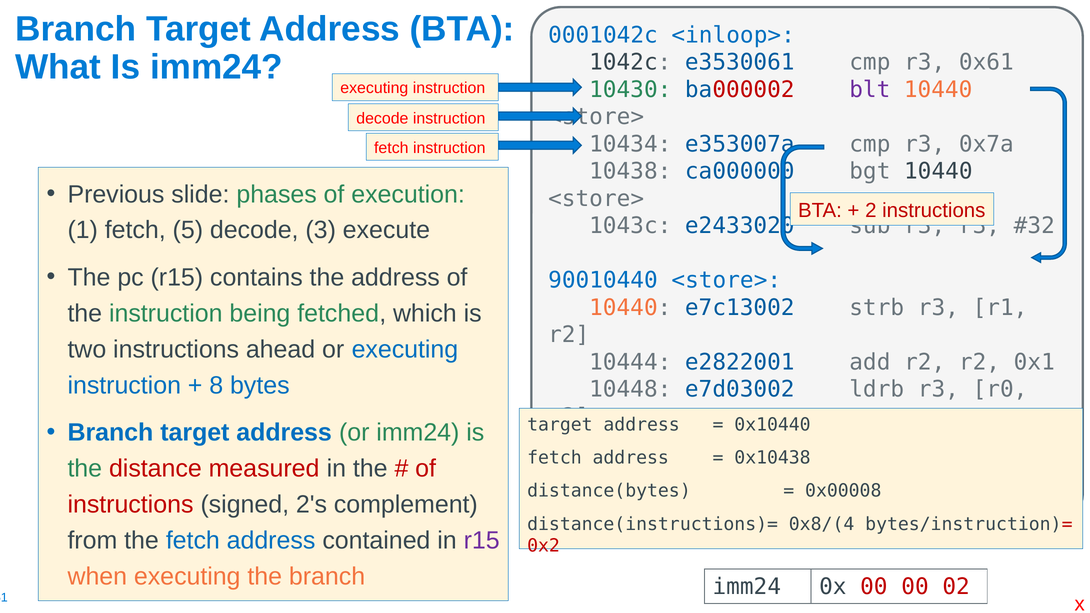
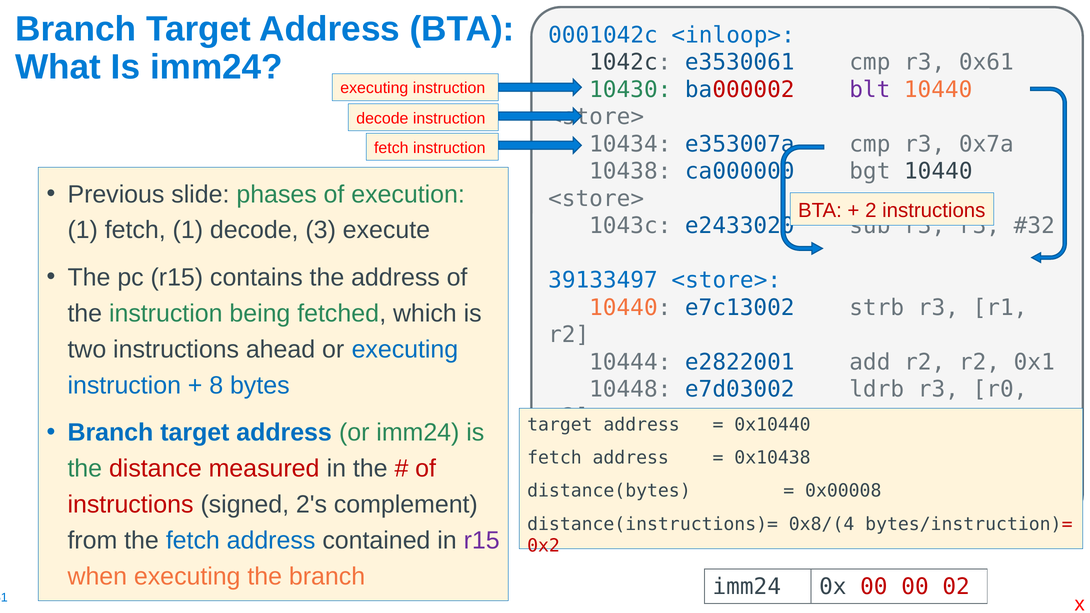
fetch 5: 5 -> 1
90010440: 90010440 -> 39133497
